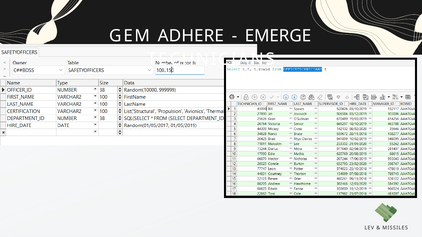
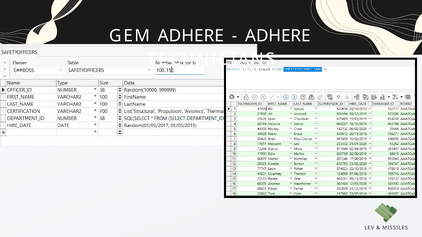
EMERGE at (278, 36): EMERGE -> ADHERE
